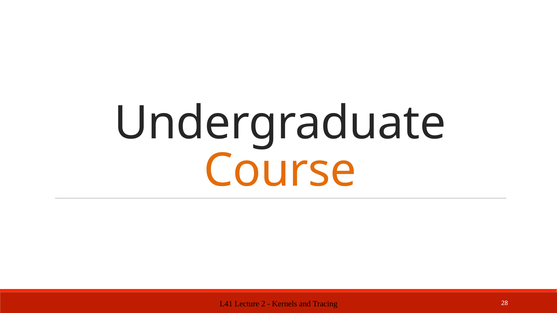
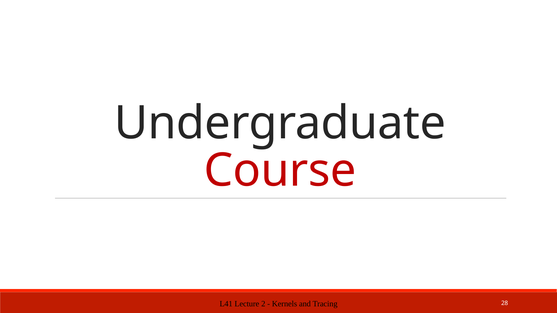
Course colour: orange -> red
